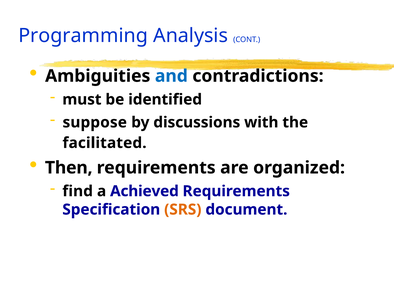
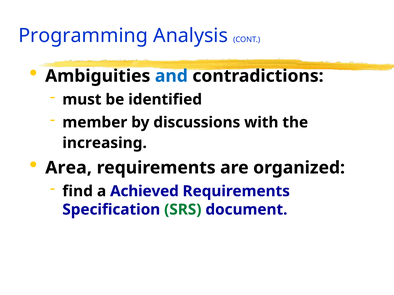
suppose: suppose -> member
facilitated: facilitated -> increasing
Then: Then -> Area
SRS colour: orange -> green
